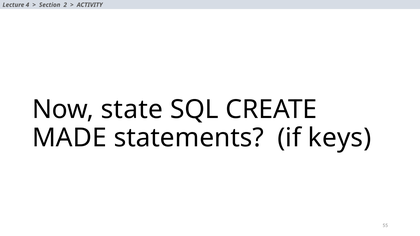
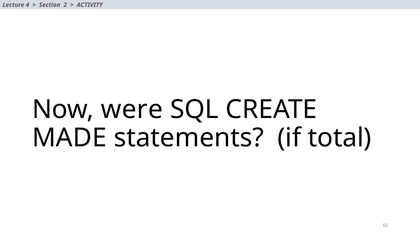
state: state -> were
keys: keys -> total
